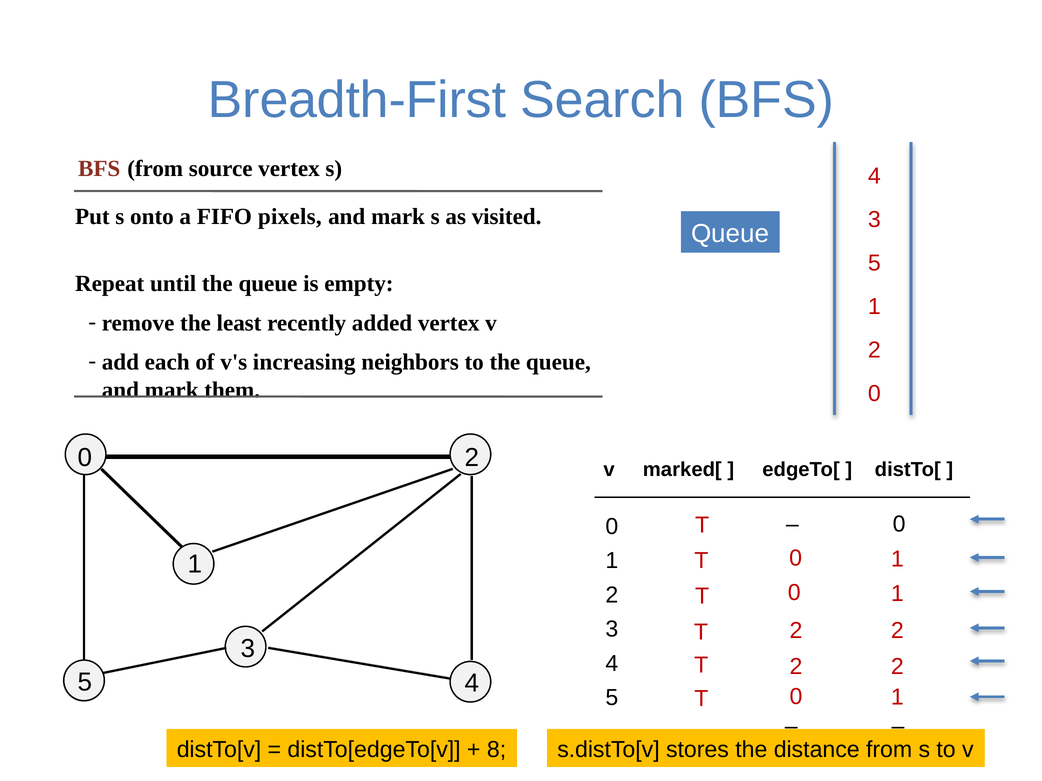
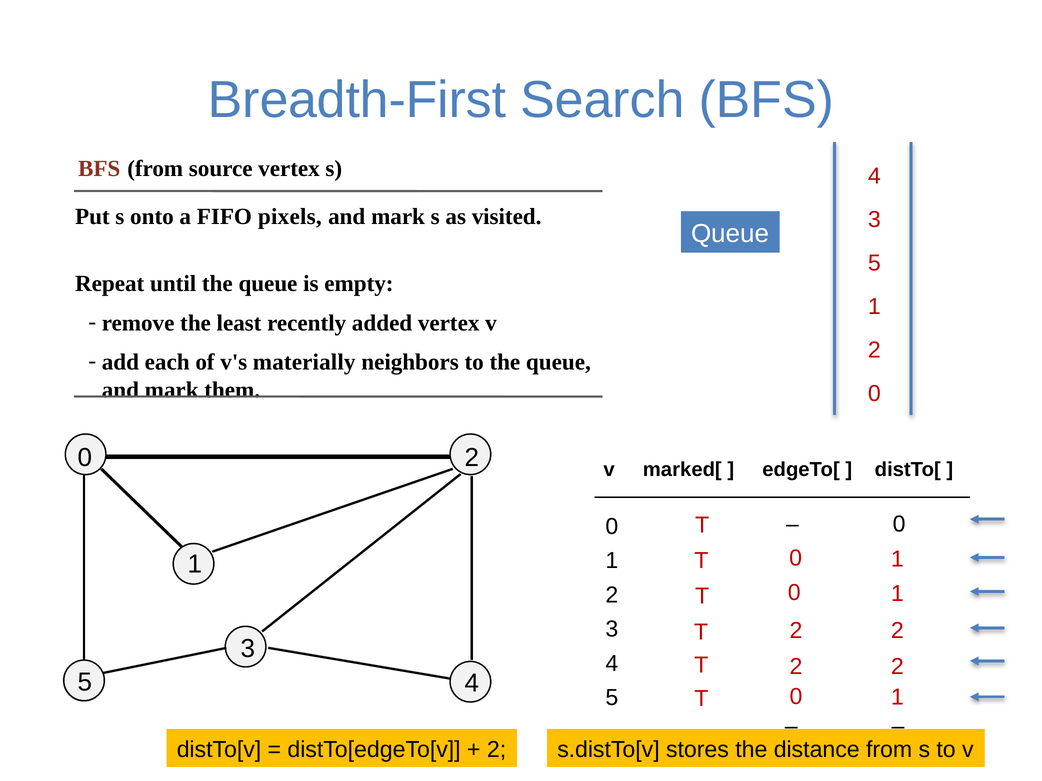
increasing: increasing -> materially
8 at (497, 750): 8 -> 2
